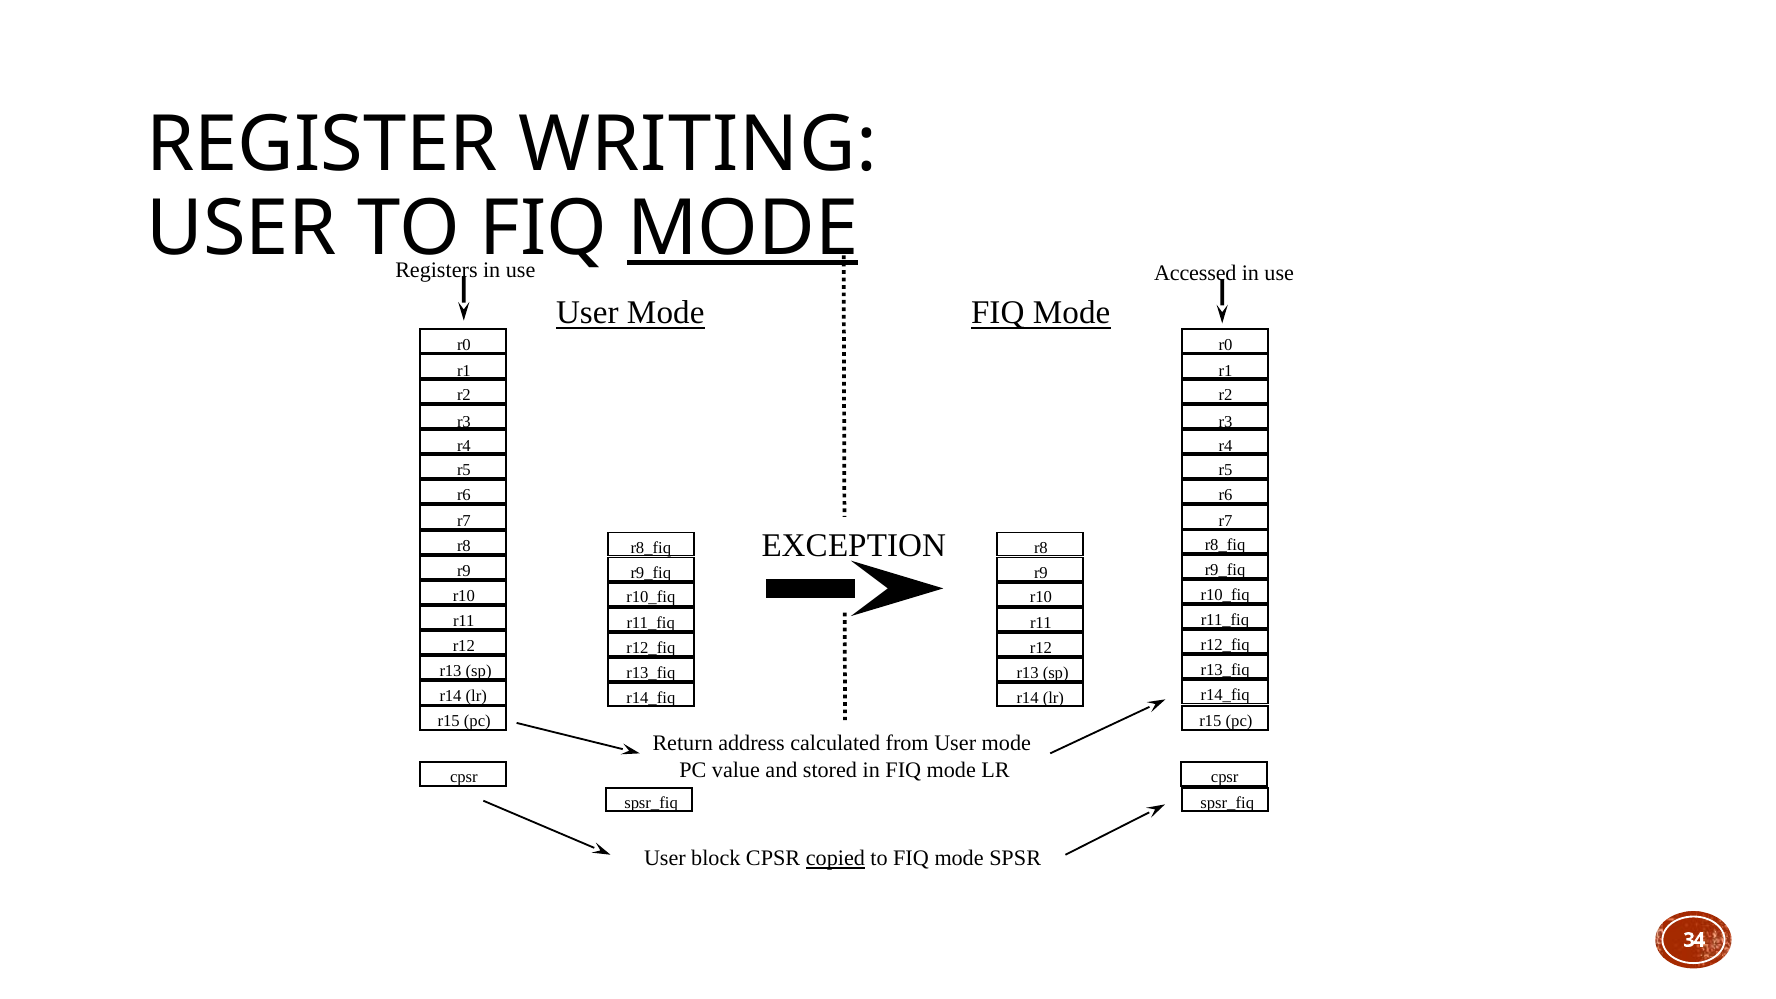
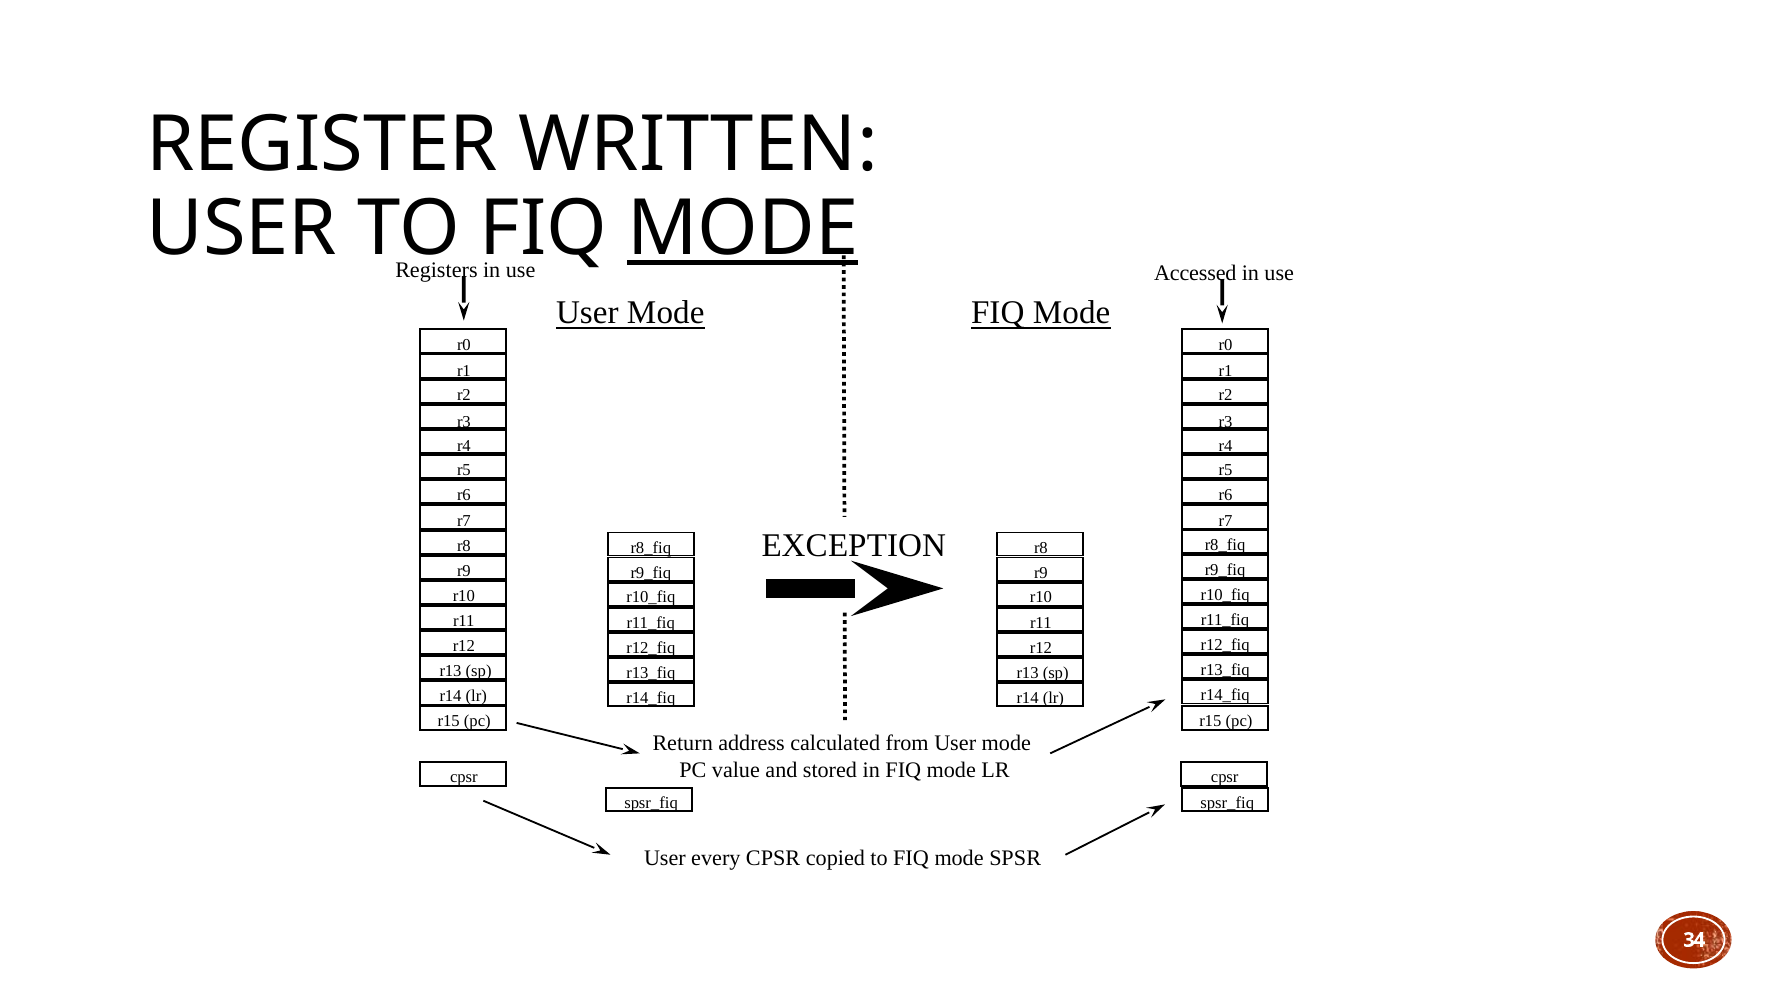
WRITING: WRITING -> WRITTEN
block: block -> every
copied underline: present -> none
